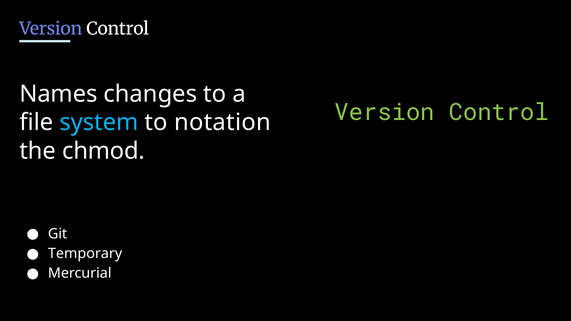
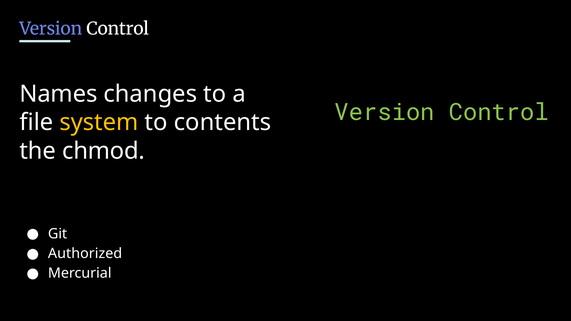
system colour: light blue -> yellow
notation: notation -> contents
Temporary: Temporary -> Authorized
